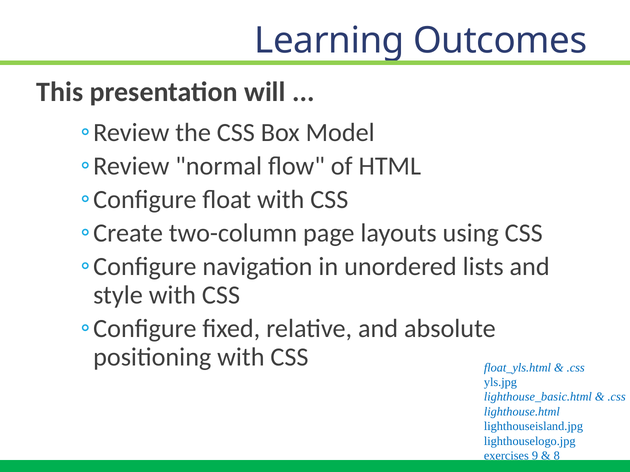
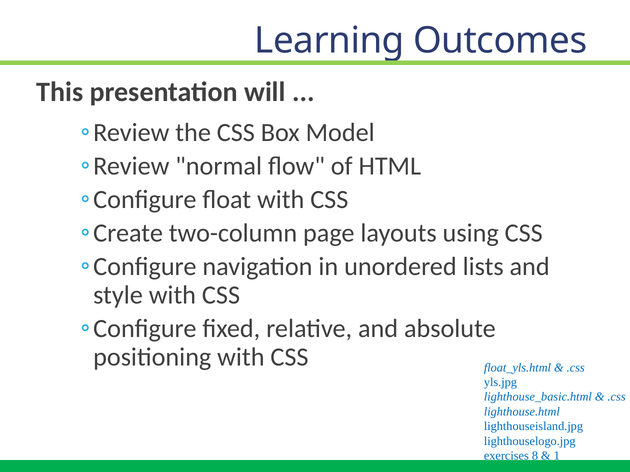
9: 9 -> 8
8: 8 -> 1
